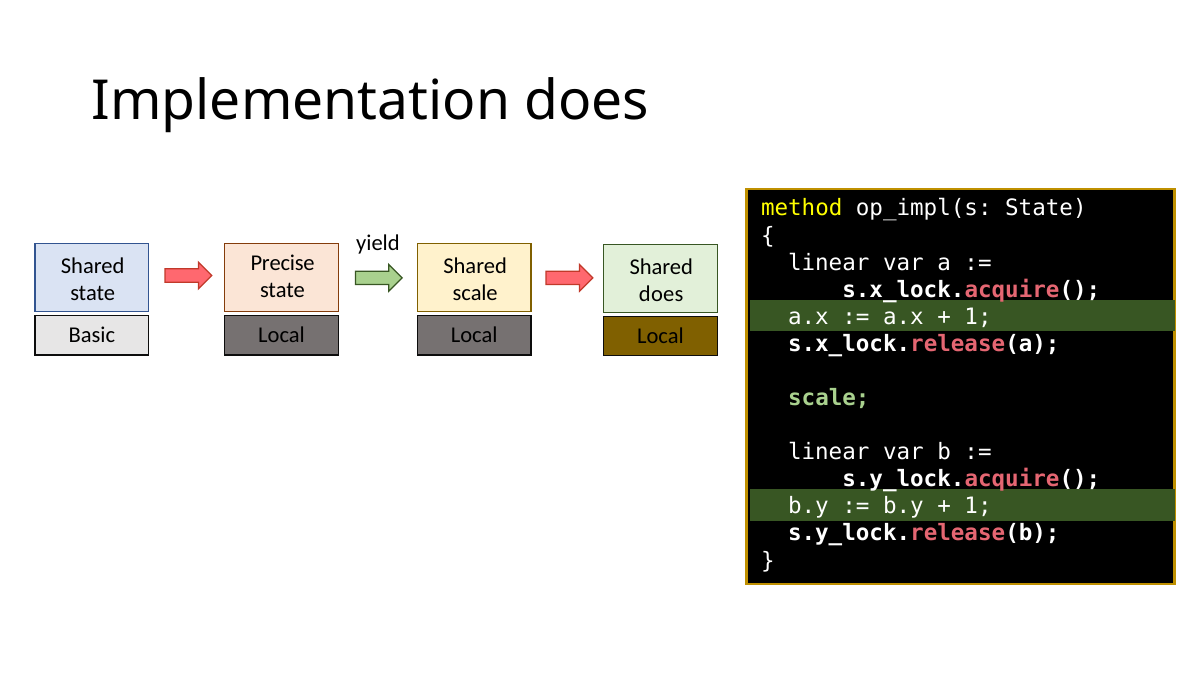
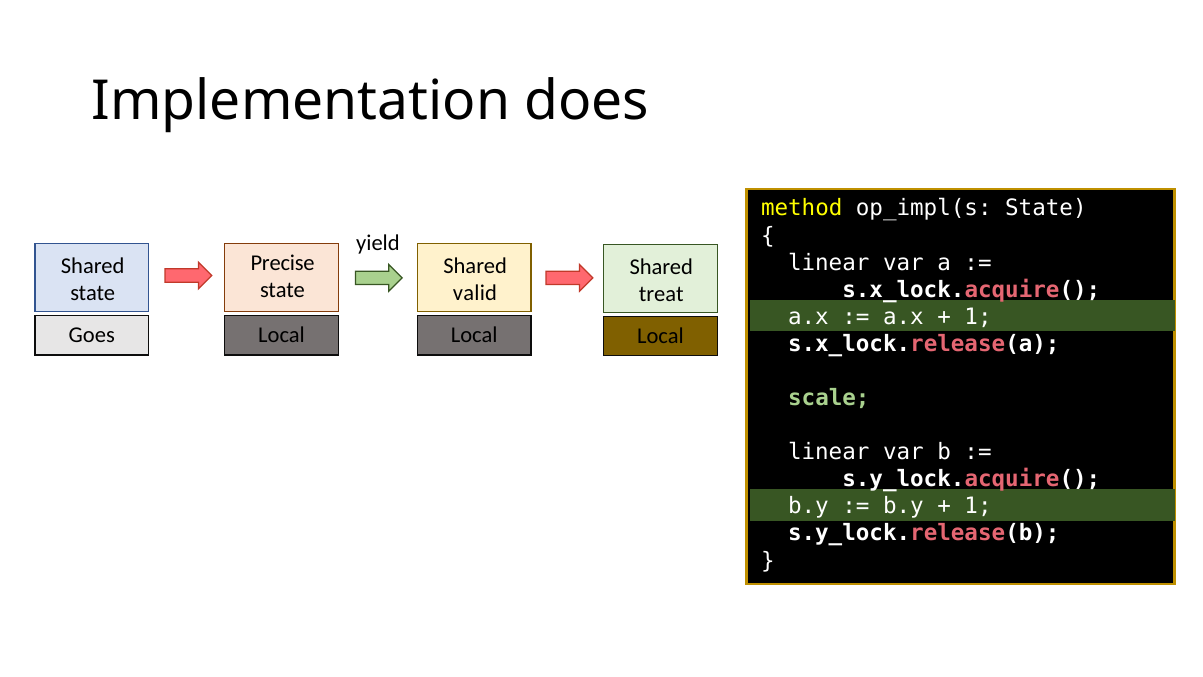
scale at (475, 293): scale -> valid
does at (661, 294): does -> treat
Basic: Basic -> Goes
